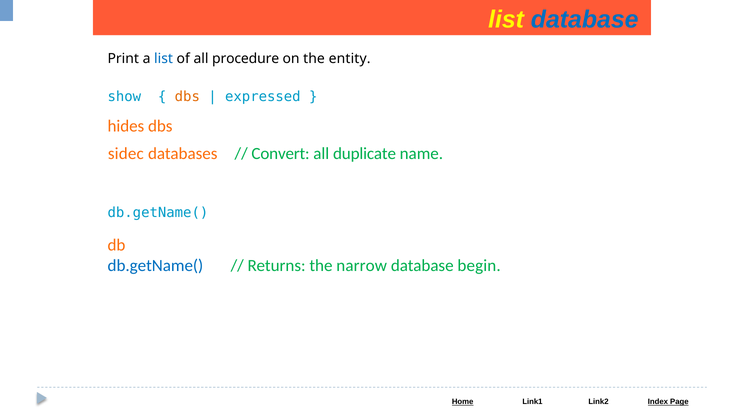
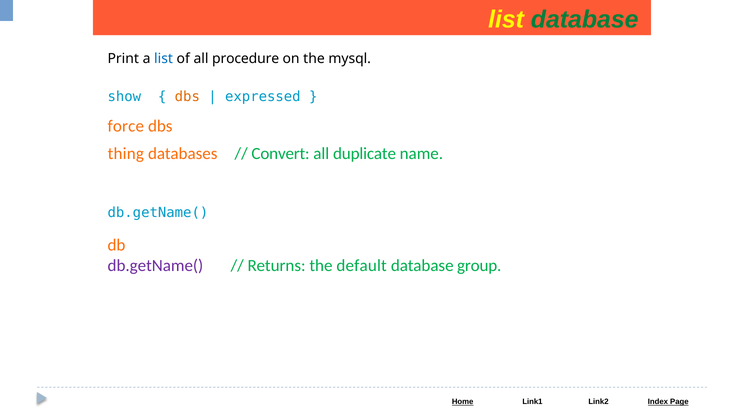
database at (585, 19) colour: blue -> green
entity: entity -> mysql
hides: hides -> force
sidec: sidec -> thing
db.getName( at (155, 266) colour: blue -> purple
narrow: narrow -> default
begin: begin -> group
